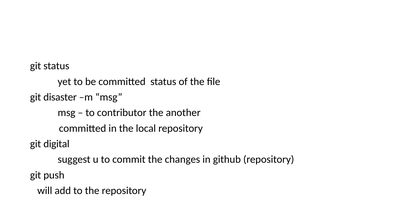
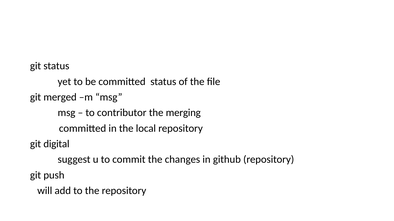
disaster: disaster -> merged
another: another -> merging
